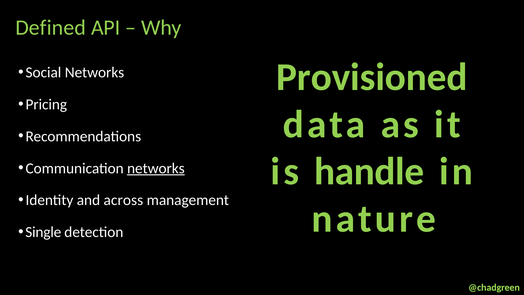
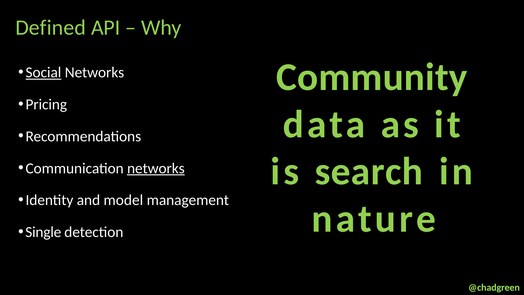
Provisioned: Provisioned -> Community
Social underline: none -> present
handle: handle -> search
across: across -> model
